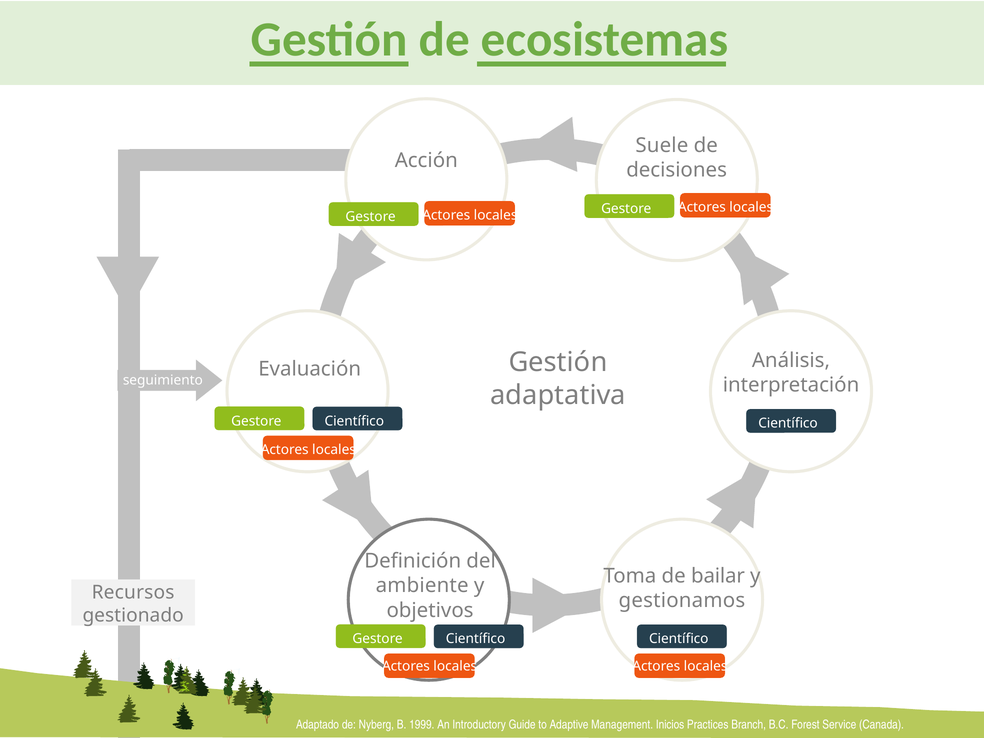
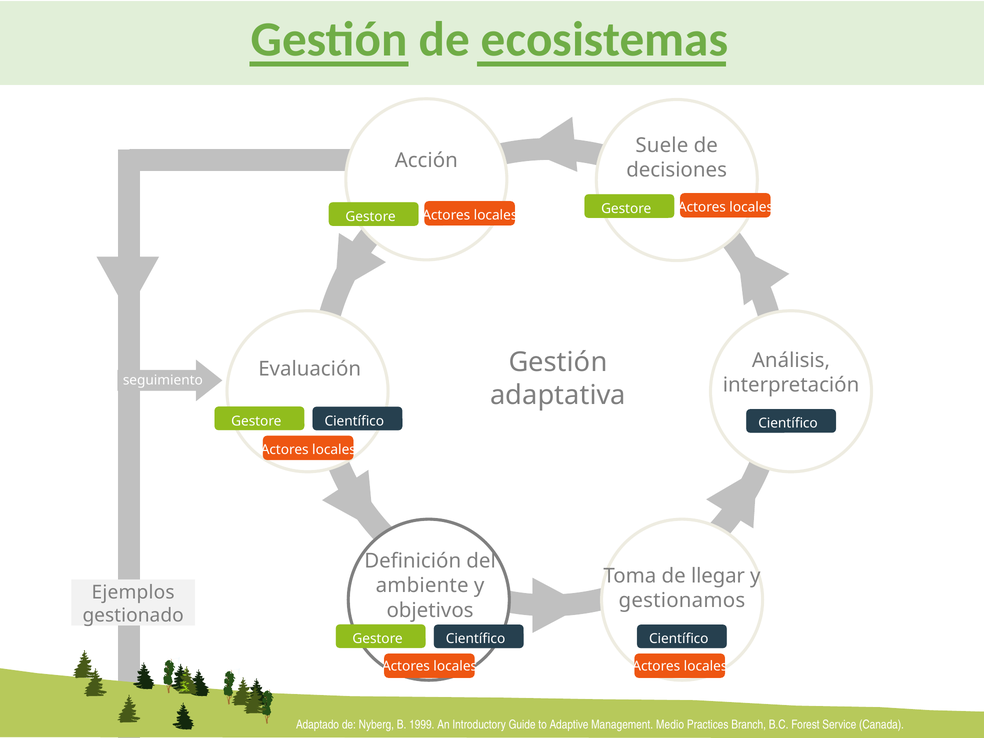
bailar: bailar -> llegar
Recursos: Recursos -> Ejemplos
Inicios: Inicios -> Medio
